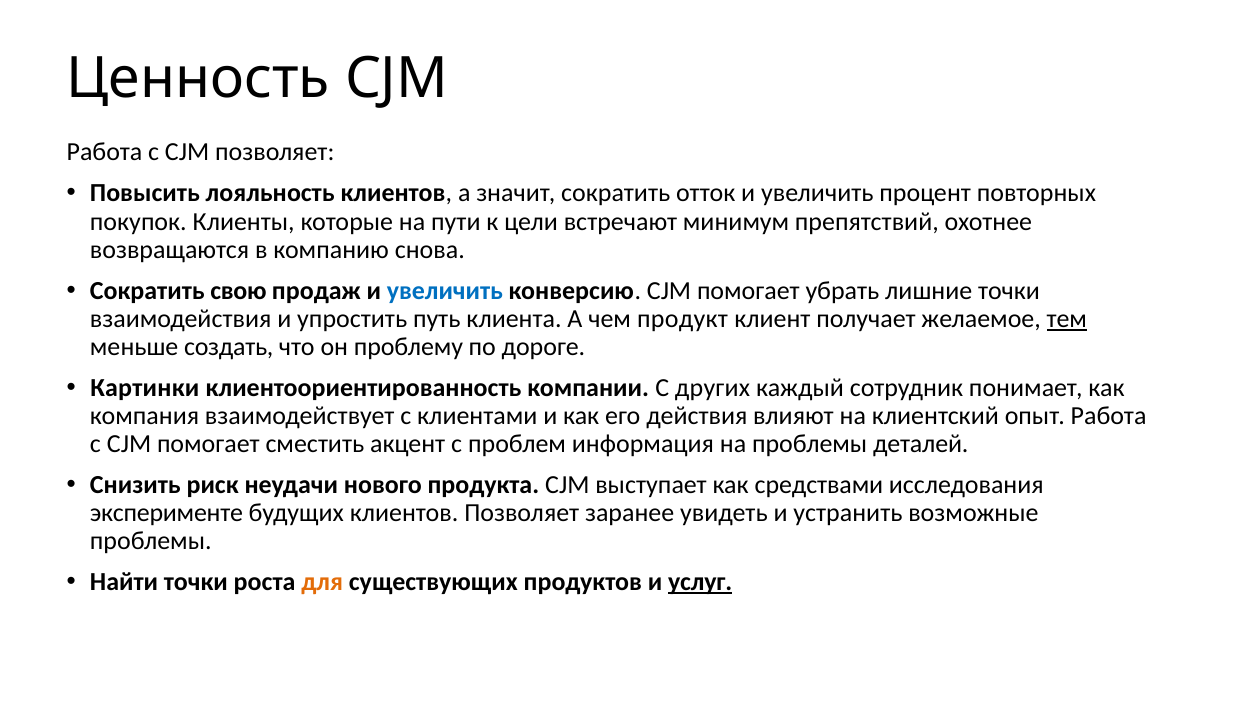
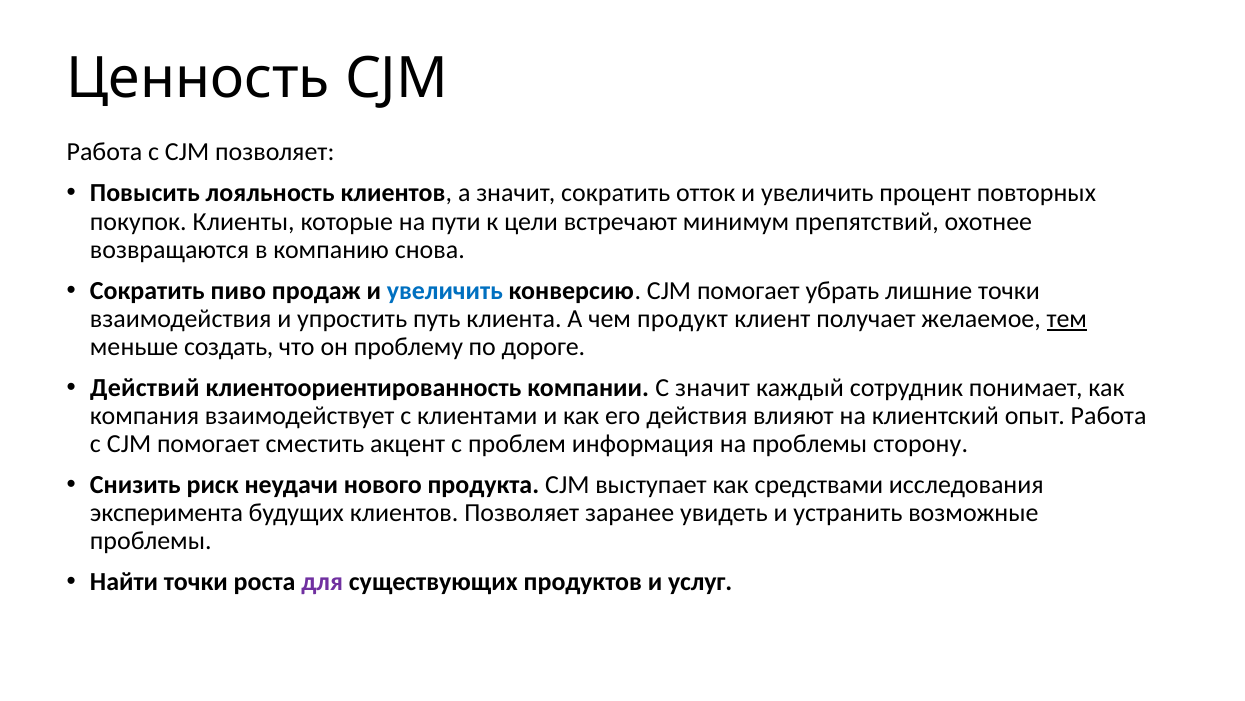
свою: свою -> пиво
Картинки: Картинки -> Действий
С других: других -> значит
деталей: деталей -> сторону
эксперименте: эксперименте -> эксперимента
для colour: orange -> purple
услуг underline: present -> none
